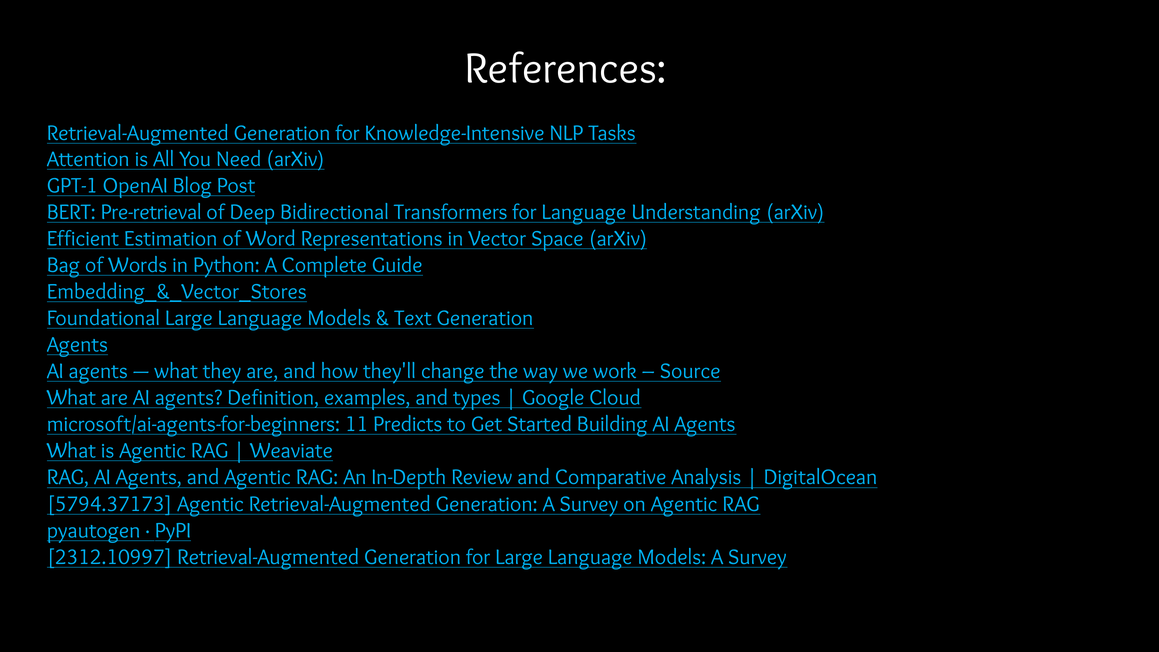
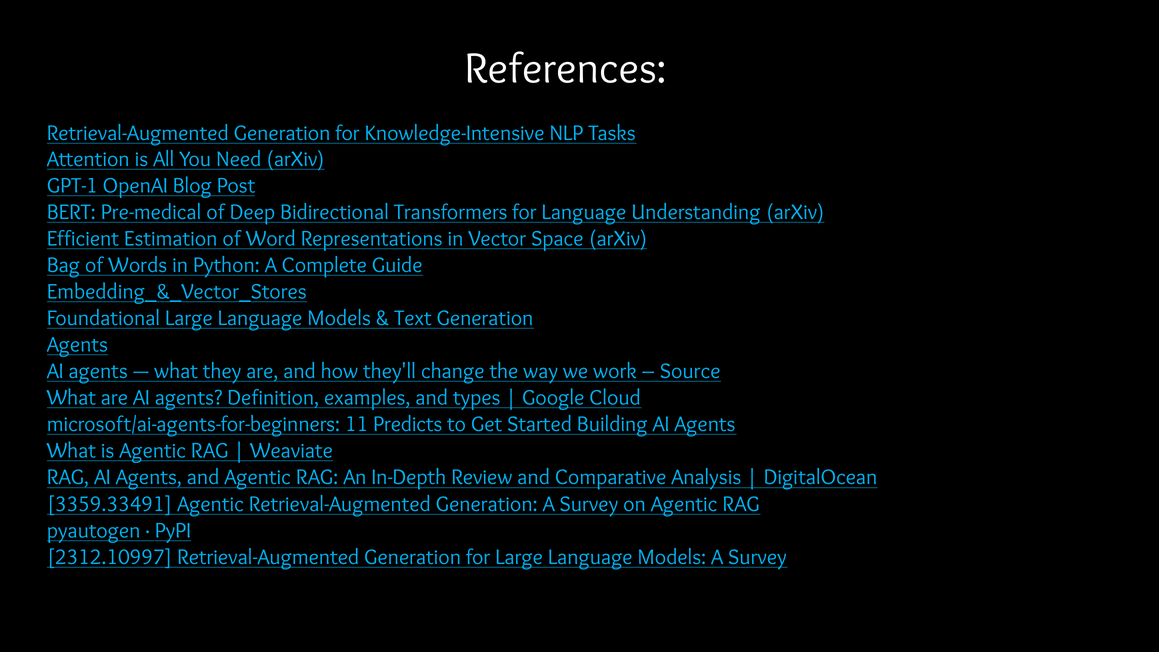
Pre-retrieval: Pre-retrieval -> Pre-medical
5794.37173: 5794.37173 -> 3359.33491
